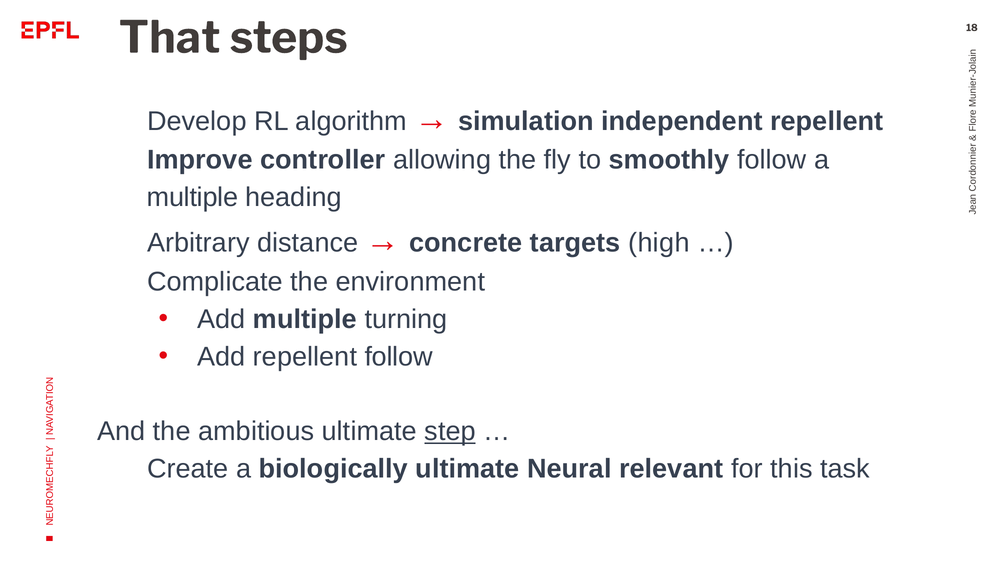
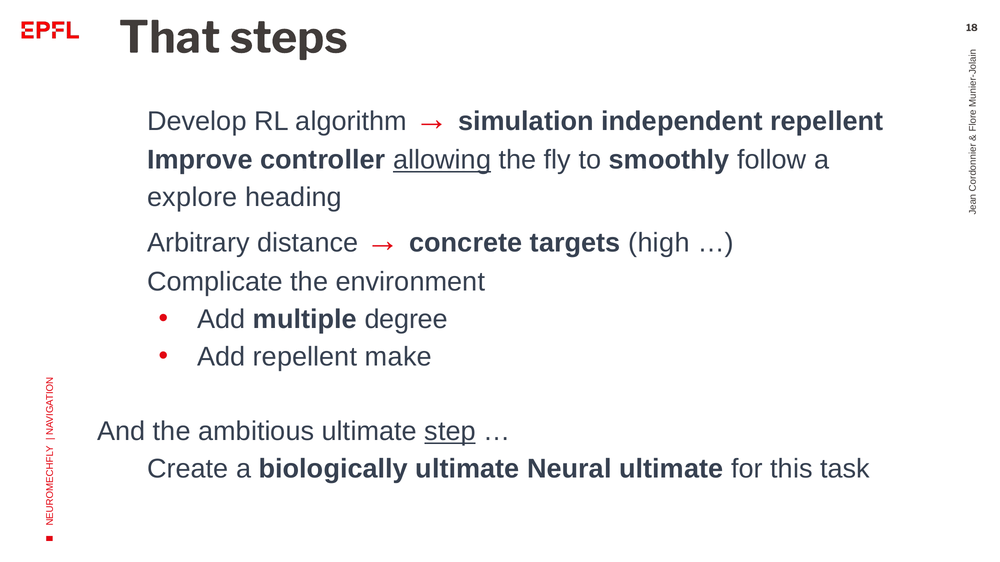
allowing underline: none -> present
multiple at (193, 198): multiple -> explore
turning: turning -> degree
repellent follow: follow -> make
Neural relevant: relevant -> ultimate
